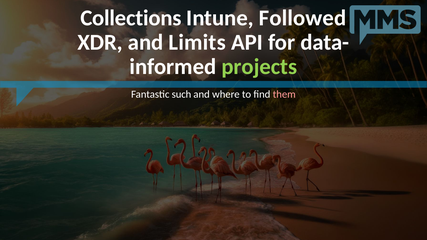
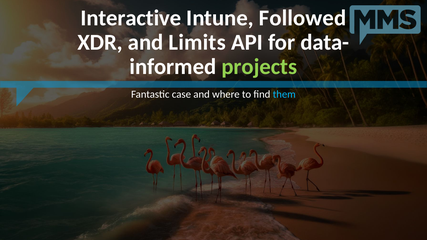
Collections: Collections -> Interactive
such: such -> case
them colour: pink -> light blue
